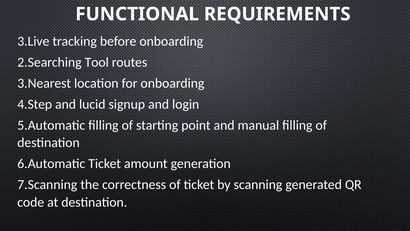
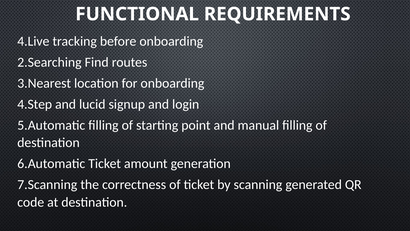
3.Live: 3.Live -> 4.Live
Tool: Tool -> Find
